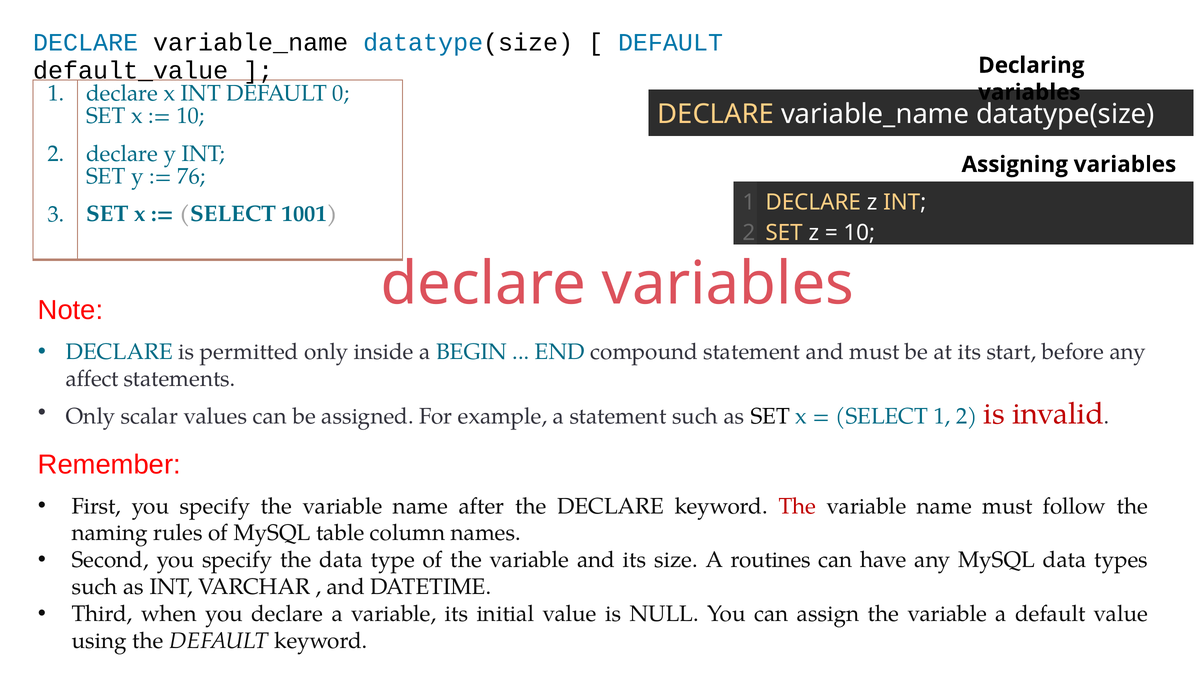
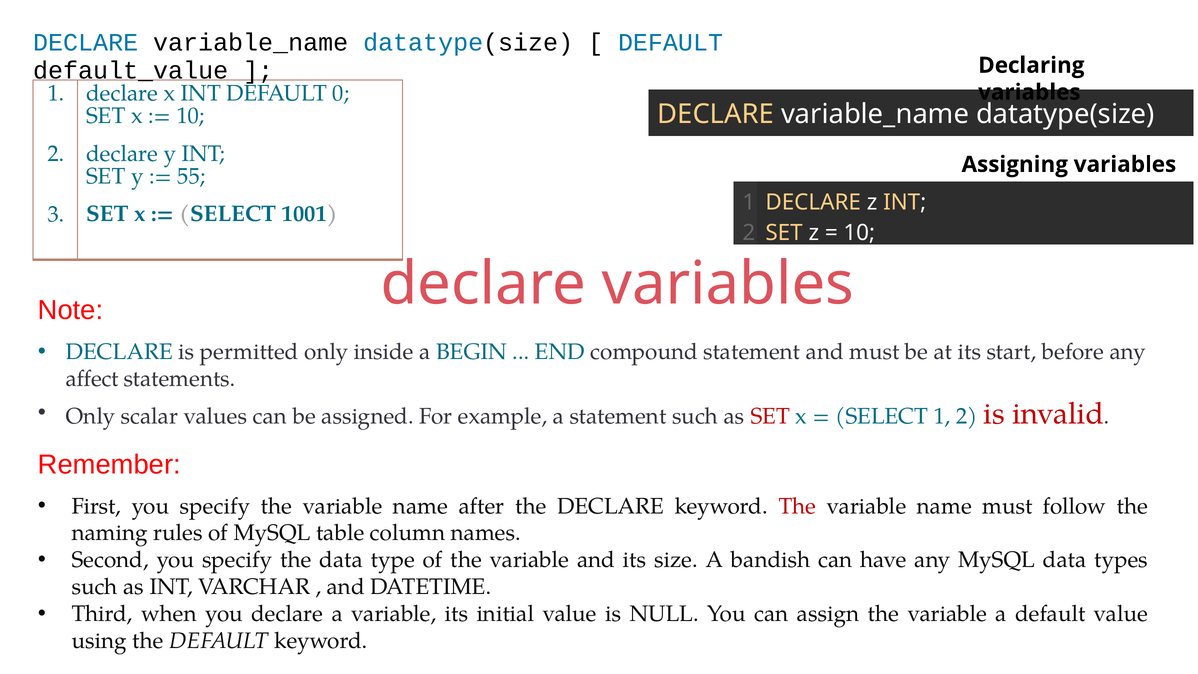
76: 76 -> 55
SET at (770, 416) colour: black -> red
routines: routines -> bandish
